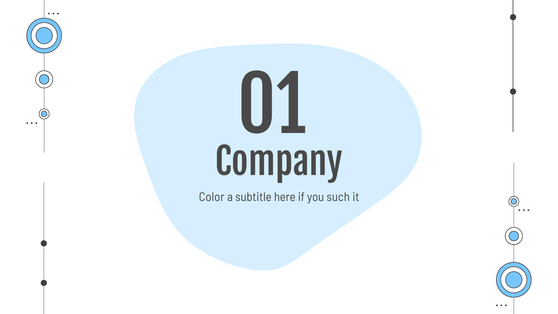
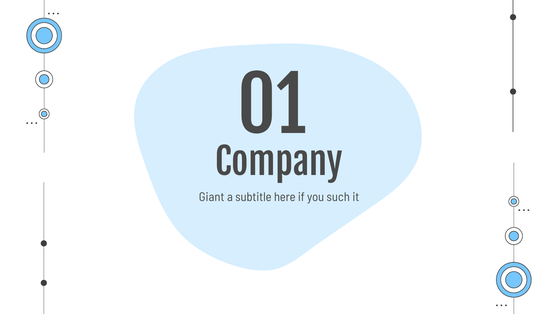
Color: Color -> Giant
